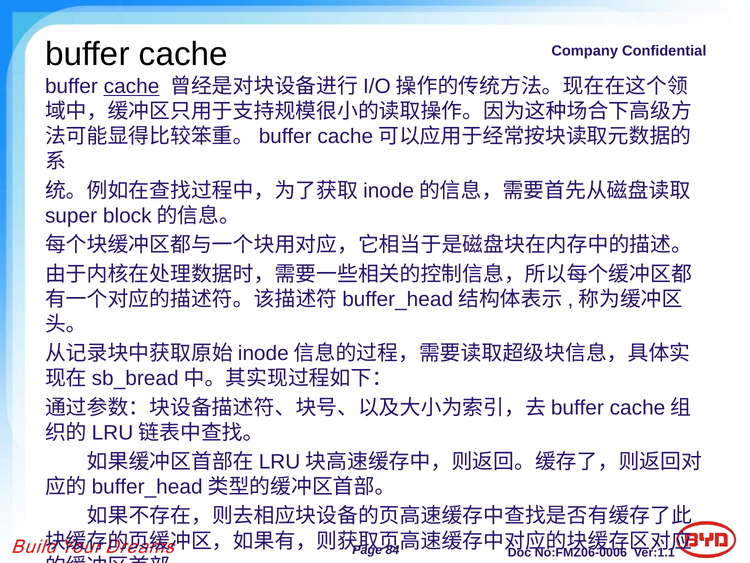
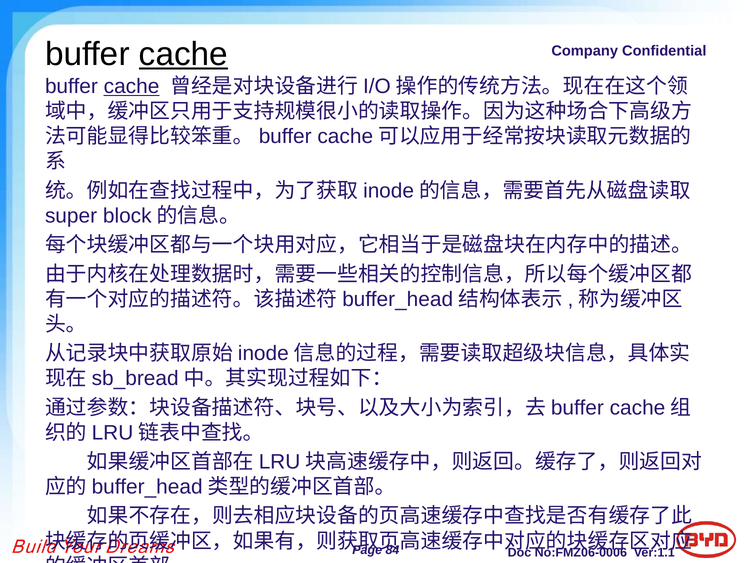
cache at (183, 54) underline: none -> present
